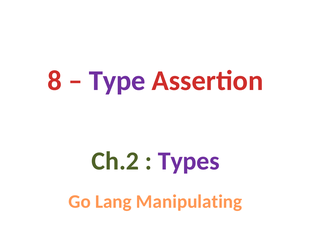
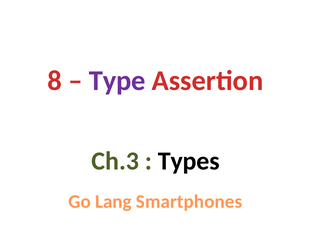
Ch.2: Ch.2 -> Ch.3
Types colour: purple -> black
Manipulating: Manipulating -> Smartphones
